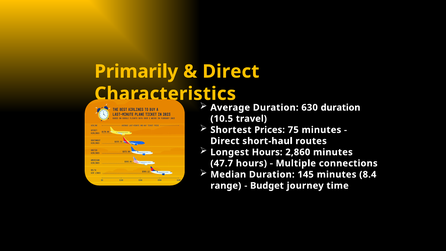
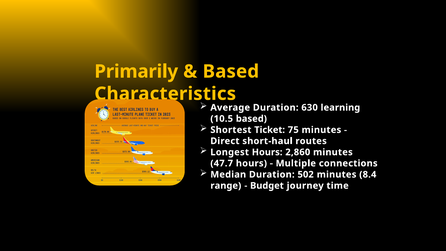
Direct at (231, 71): Direct -> Based
630 duration: duration -> learning
10.5 travel: travel -> based
Prices: Prices -> Ticket
145: 145 -> 502
